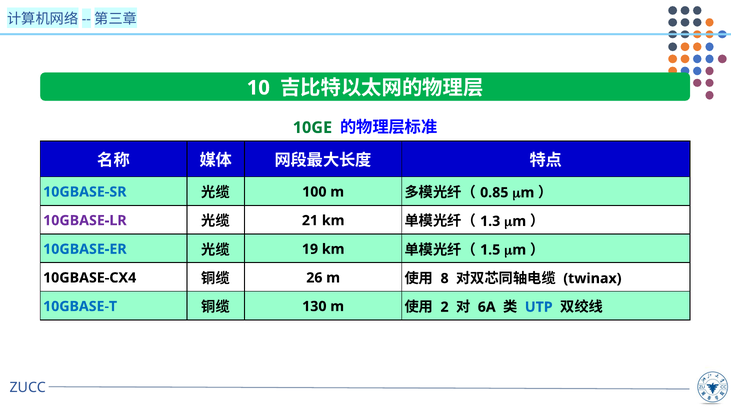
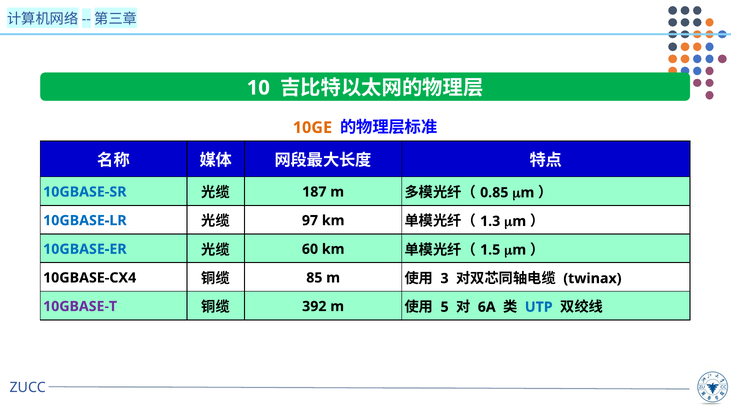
10GE colour: green -> orange
100: 100 -> 187
10GBASE-LR colour: purple -> blue
21: 21 -> 97
19: 19 -> 60
26: 26 -> 85
8: 8 -> 3
10GBASE-T colour: blue -> purple
130: 130 -> 392
2: 2 -> 5
